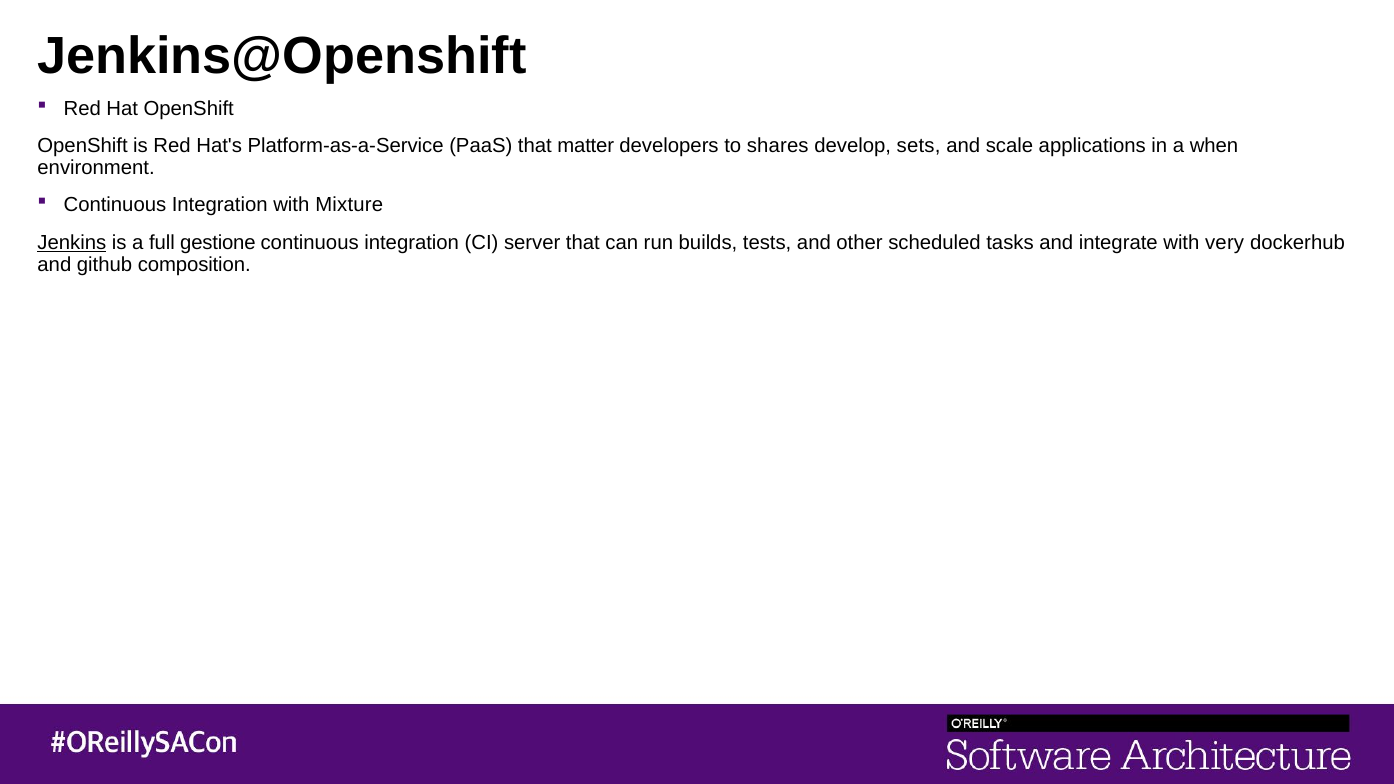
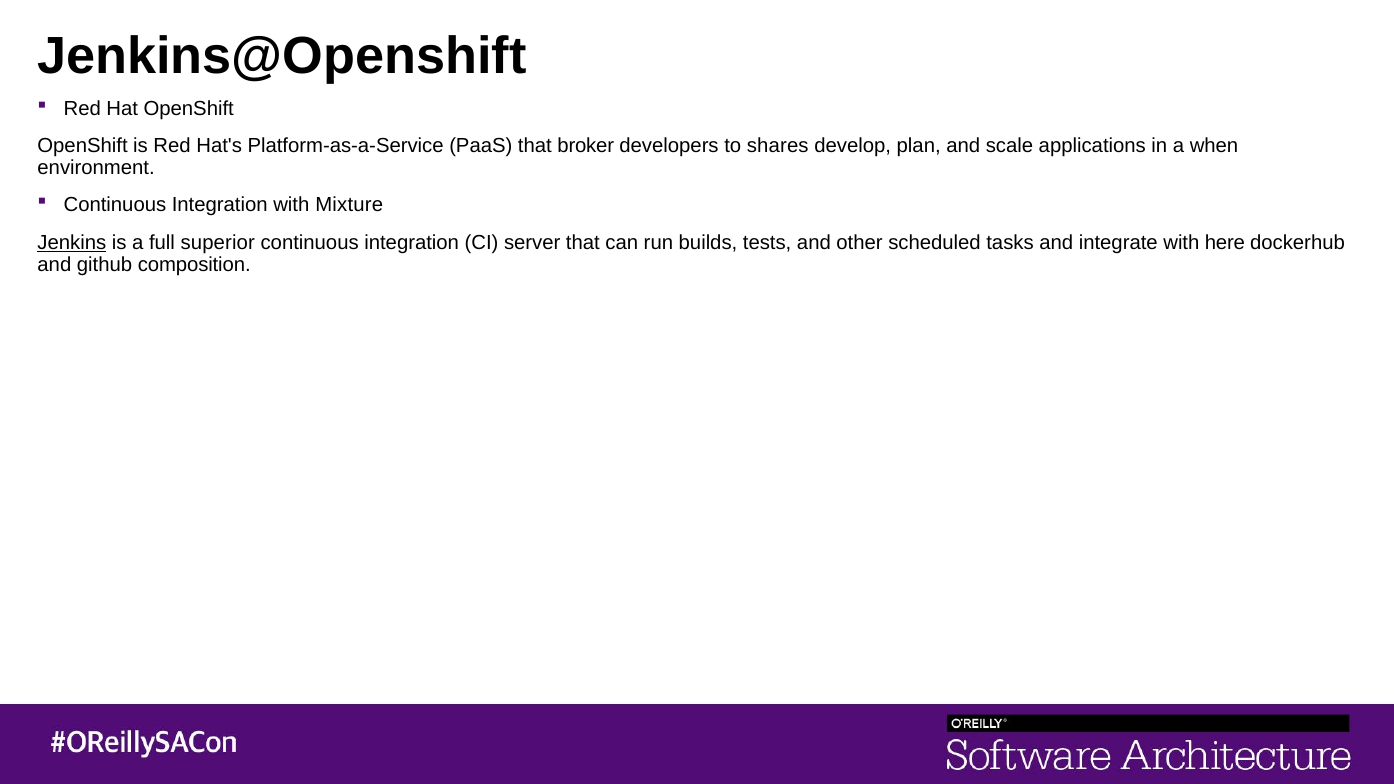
matter: matter -> broker
sets: sets -> plan
gestione: gestione -> superior
very: very -> here
